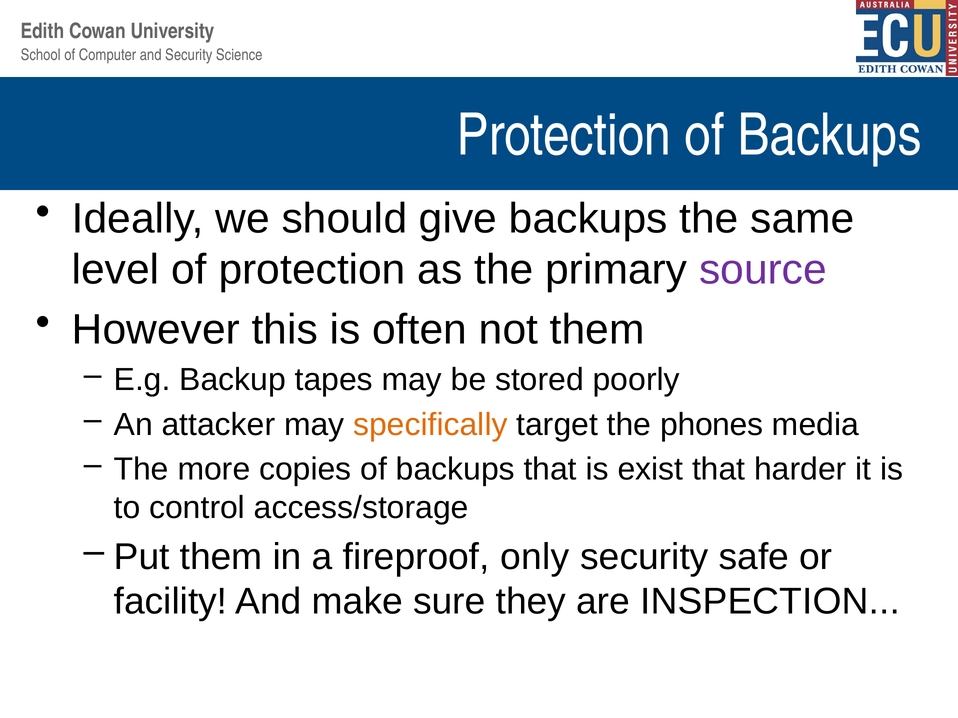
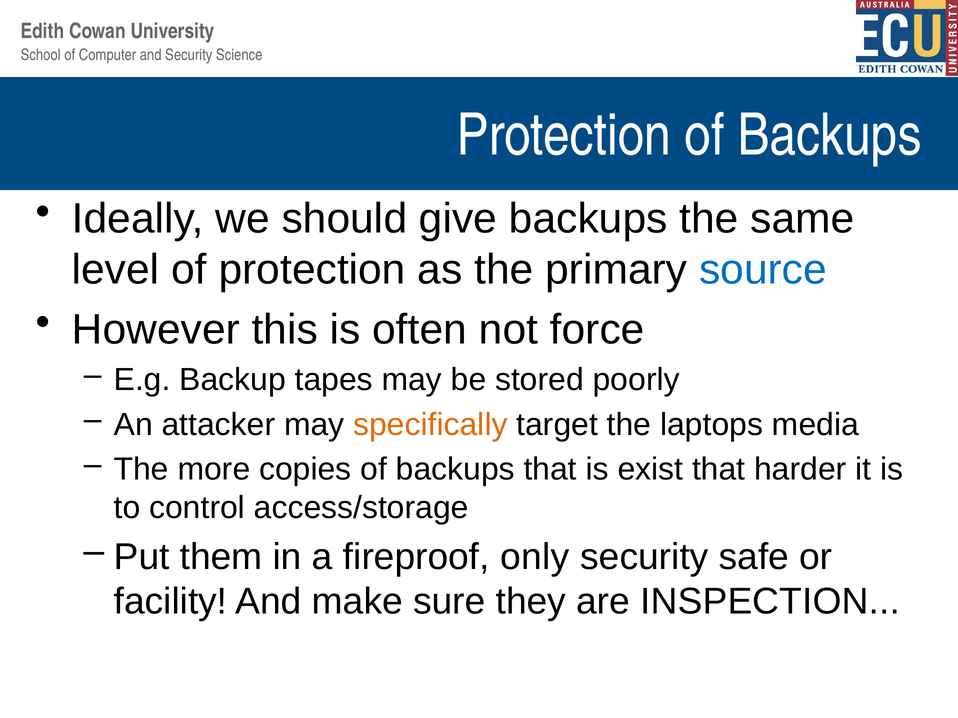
source colour: purple -> blue
not them: them -> force
phones: phones -> laptops
